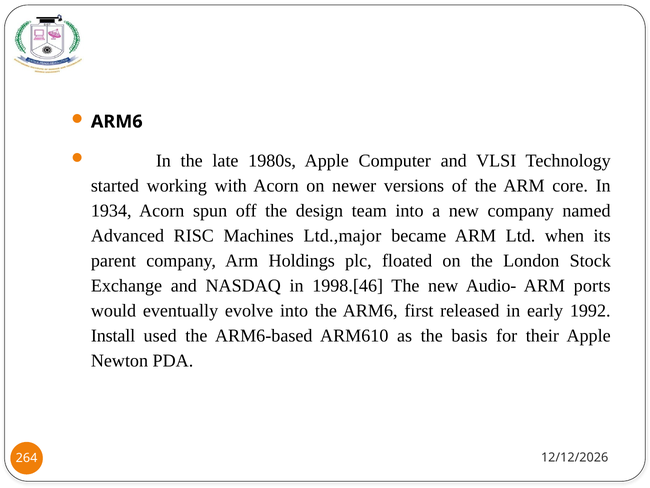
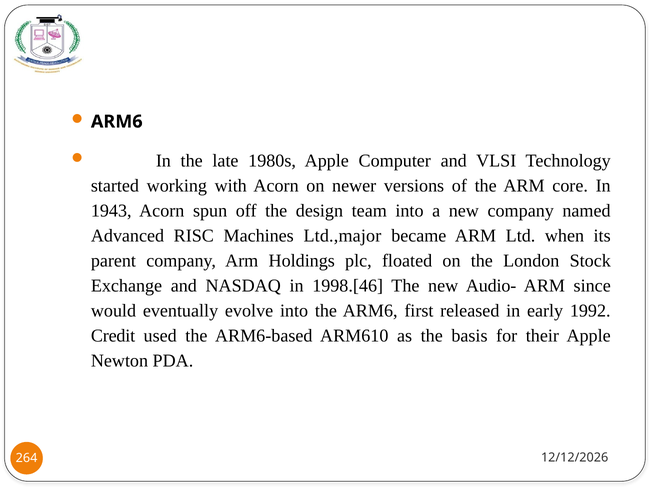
1934: 1934 -> 1943
ports: ports -> since
Install: Install -> Credit
